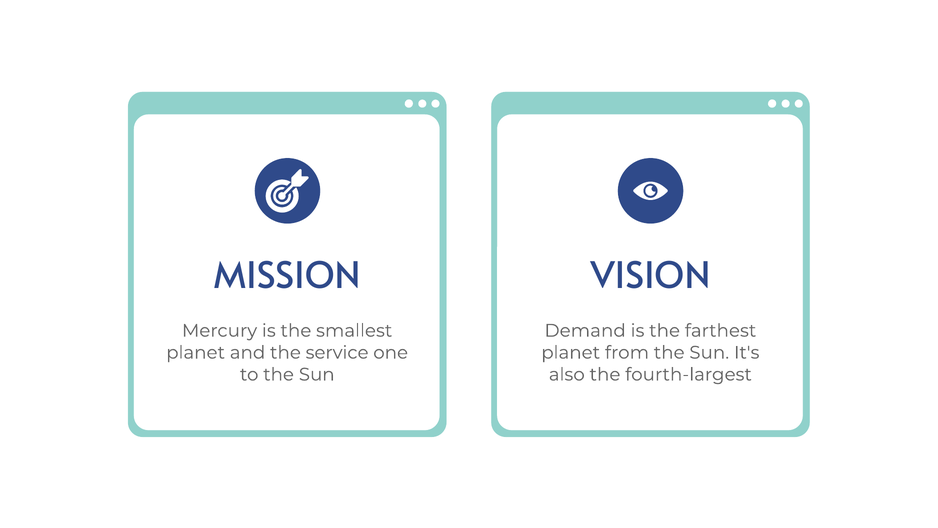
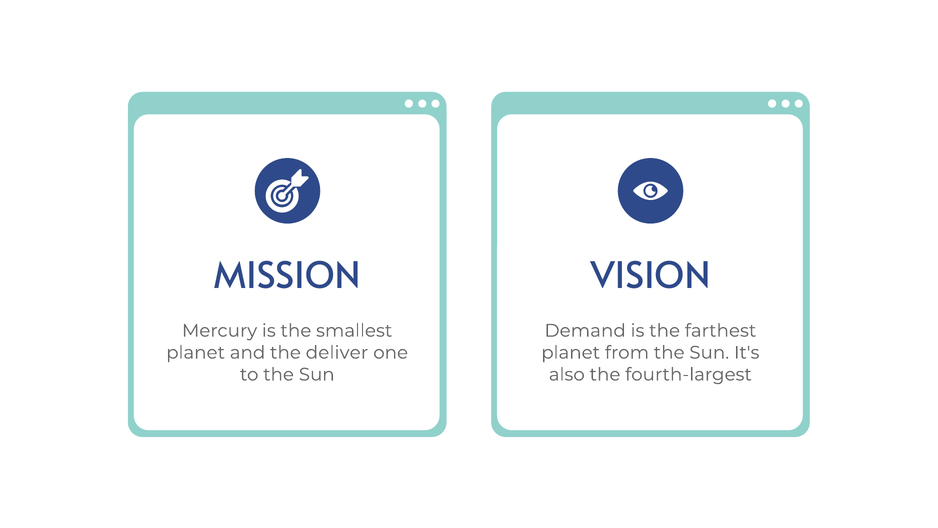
service: service -> deliver
